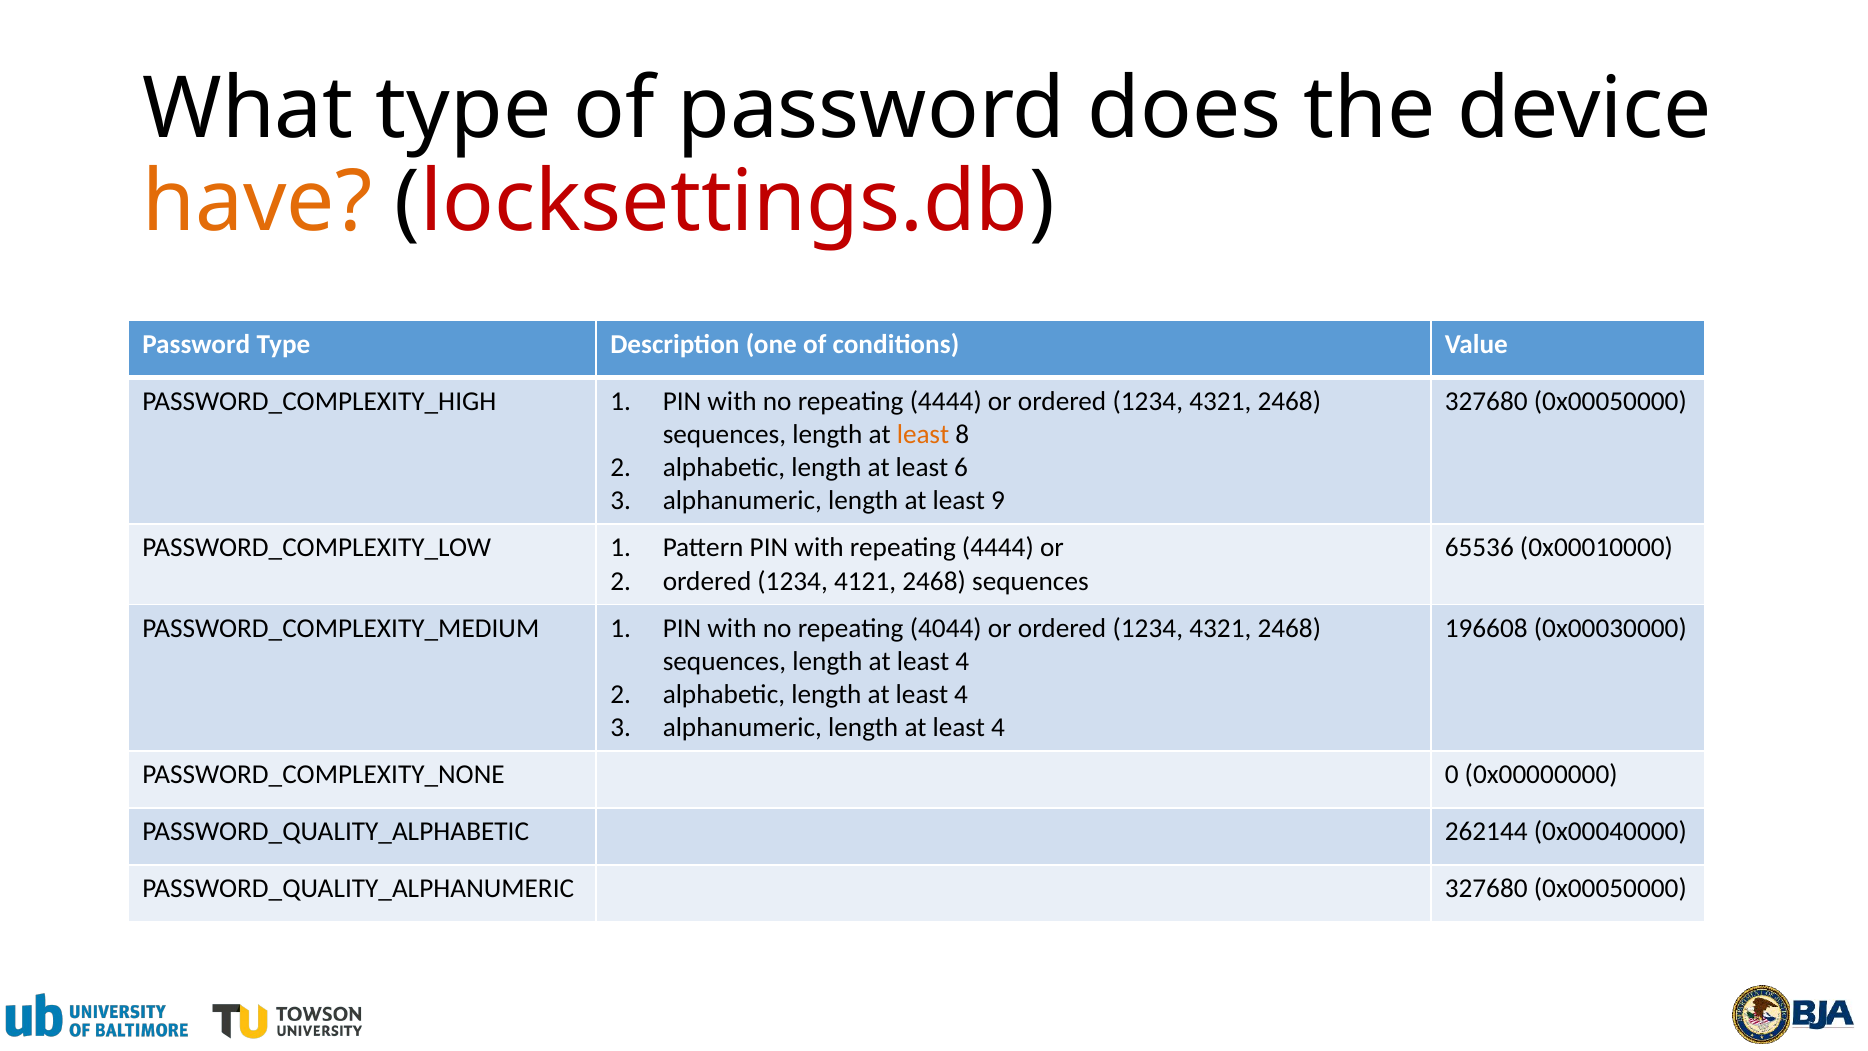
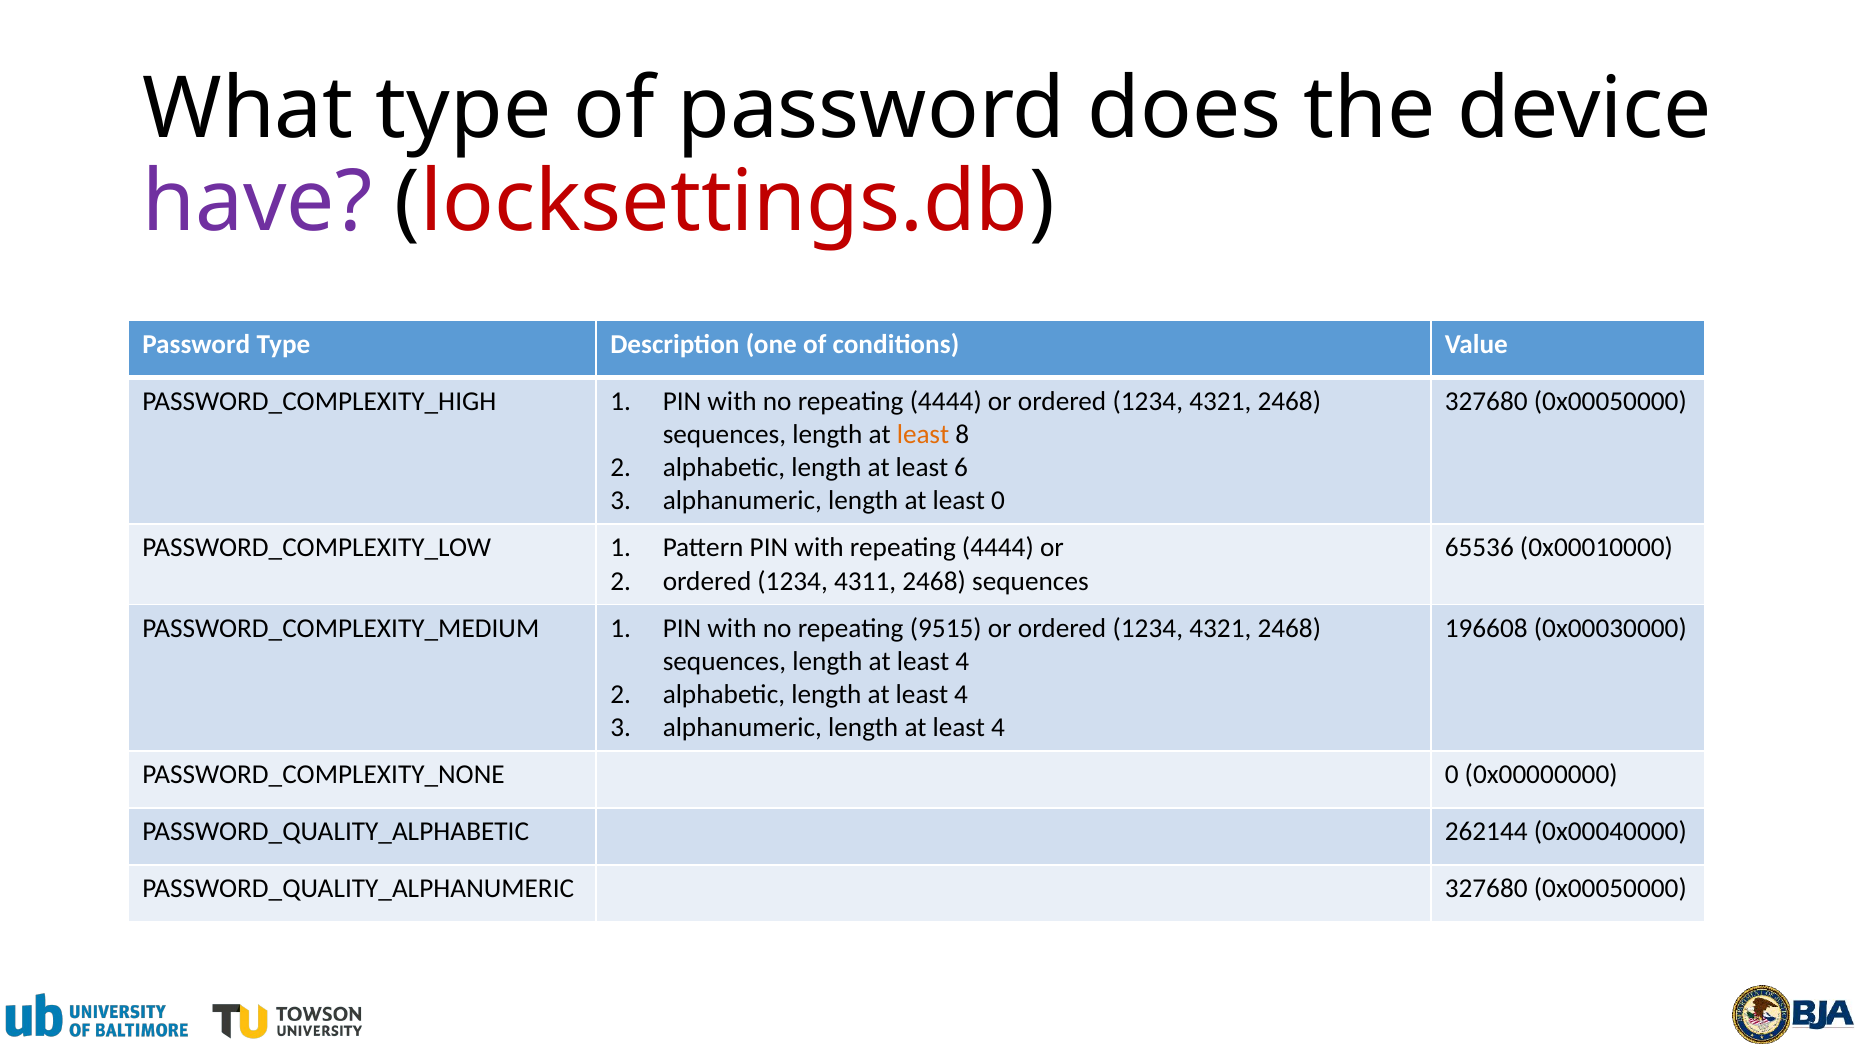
have colour: orange -> purple
least 9: 9 -> 0
4121: 4121 -> 4311
4044: 4044 -> 9515
